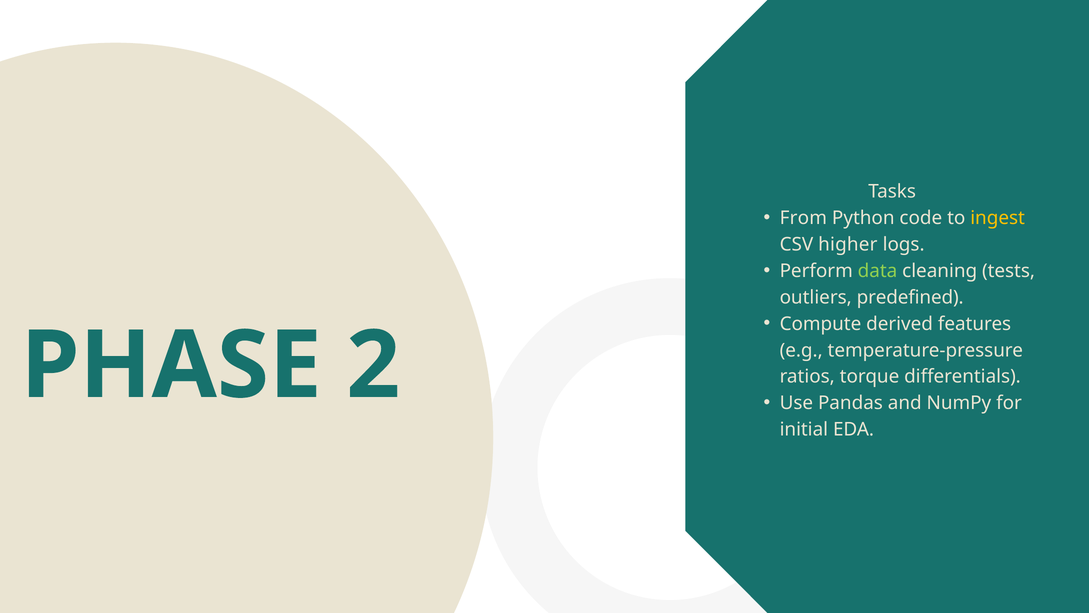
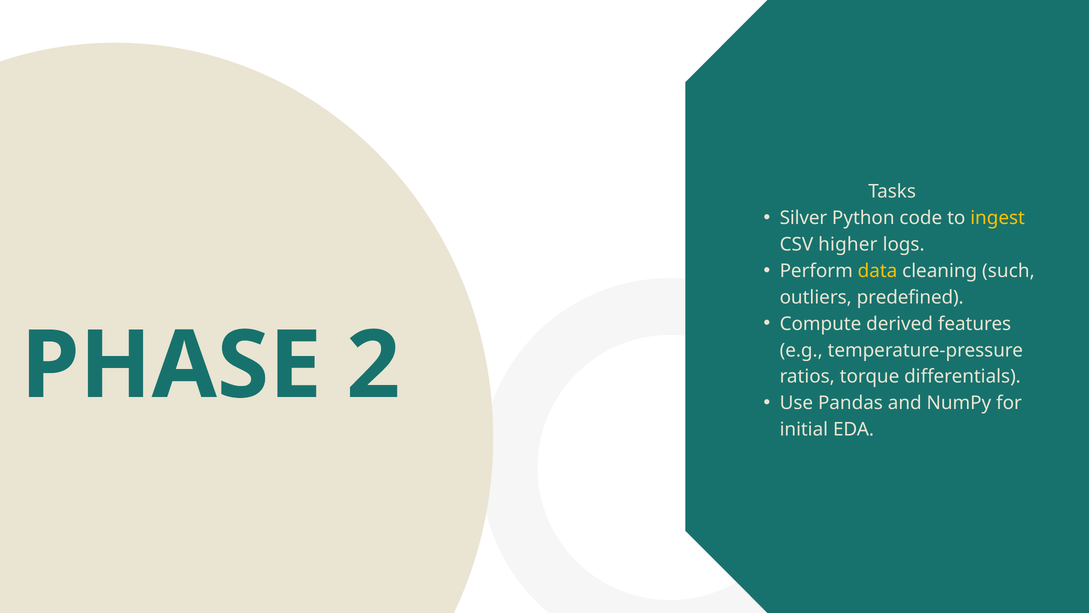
From: From -> Silver
data colour: light green -> yellow
tests: tests -> such
